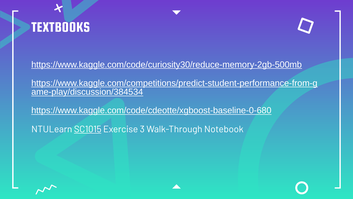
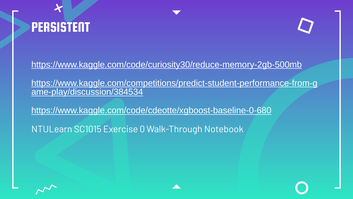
TEXTBOOKS: TEXTBOOKS -> PERSISTENT
SC1015 underline: present -> none
3: 3 -> 0
